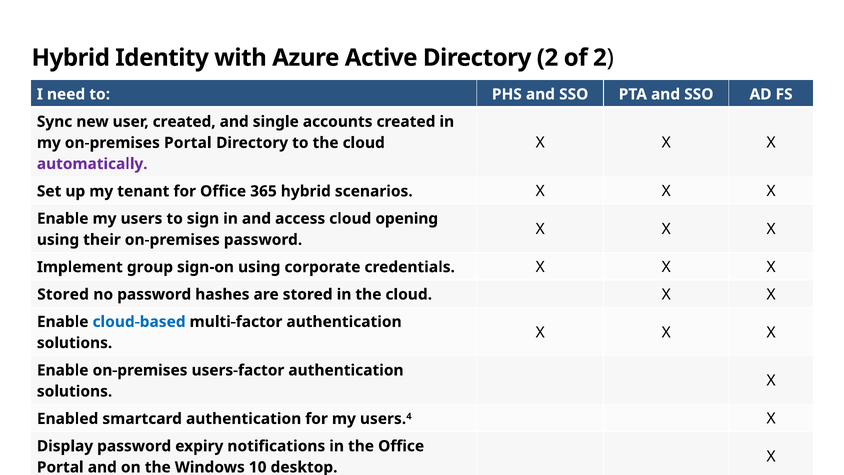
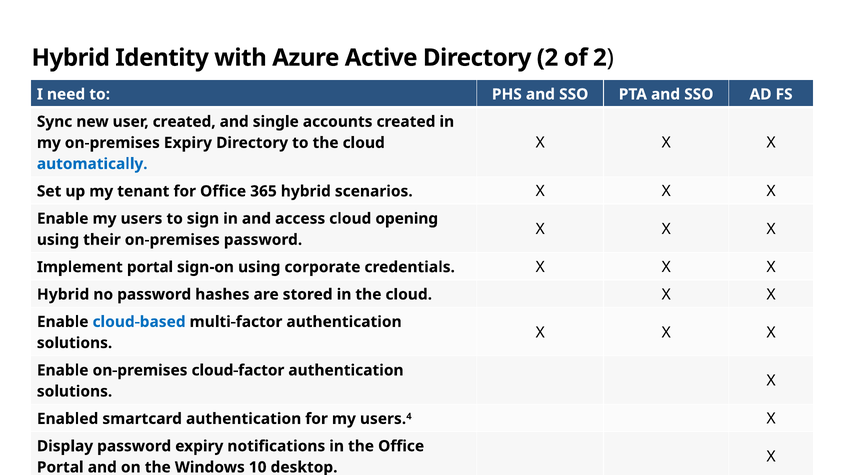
on-premises Portal: Portal -> Expiry
automatically colour: purple -> blue
Implement group: group -> portal
Stored at (63, 294): Stored -> Hybrid
users-factor: users-factor -> cloud-factor
